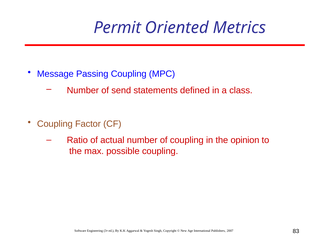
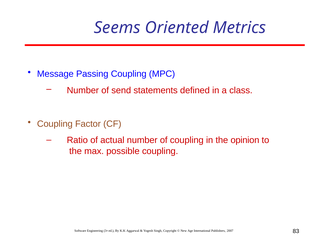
Permit: Permit -> Seems
